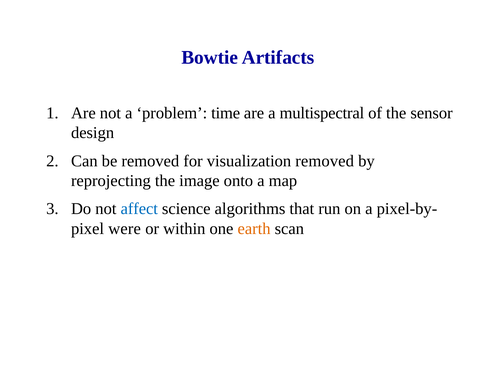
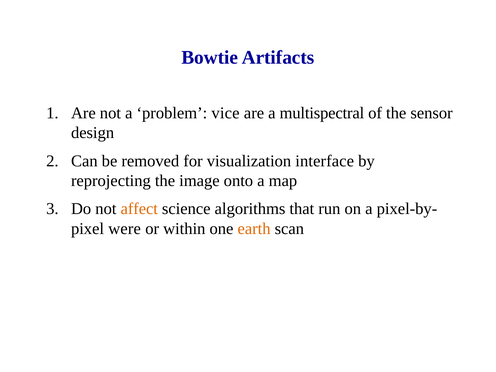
time: time -> vice
visualization removed: removed -> interface
affect colour: blue -> orange
